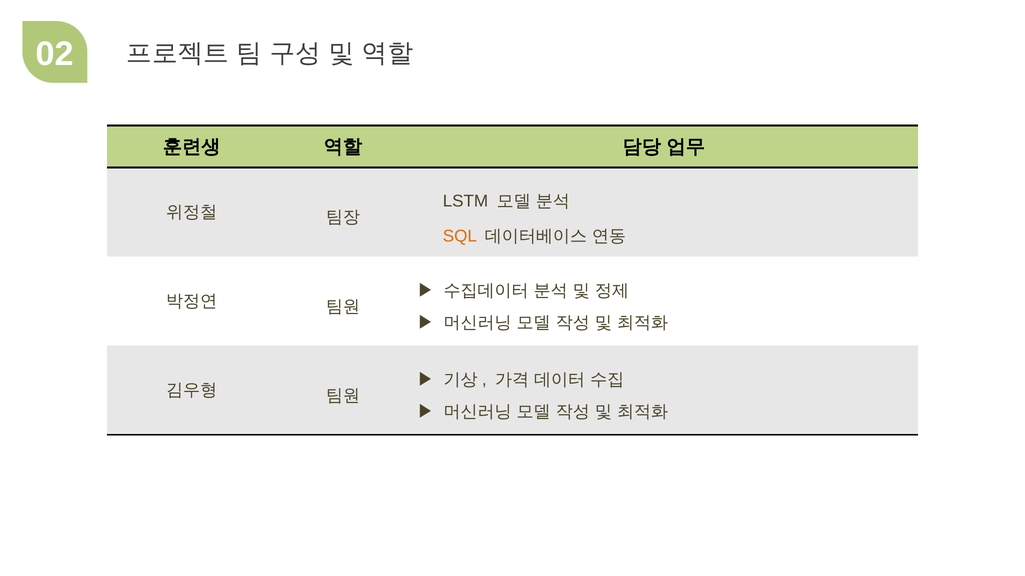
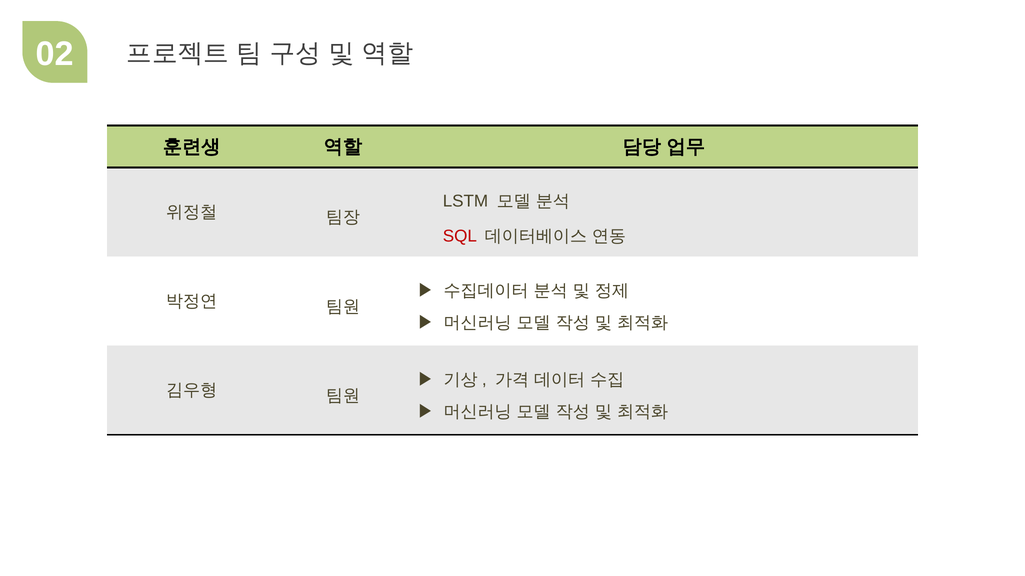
SQL colour: orange -> red
